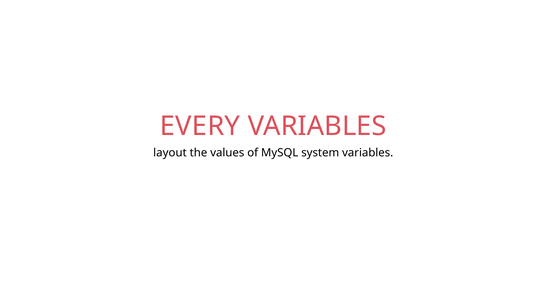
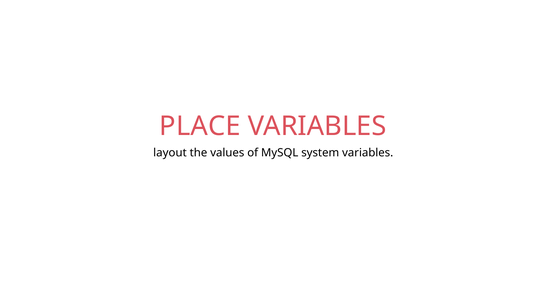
EVERY: EVERY -> PLACE
